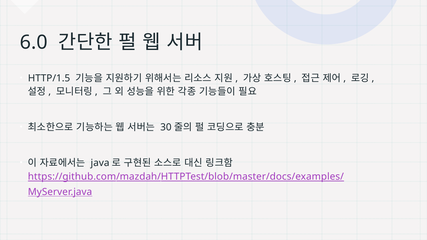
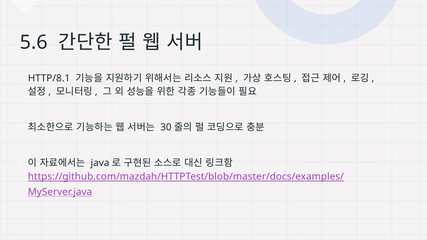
6.0: 6.0 -> 5.6
HTTP/1.5: HTTP/1.5 -> HTTP/8.1
